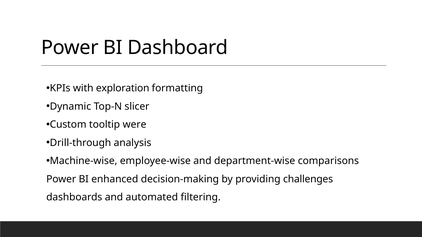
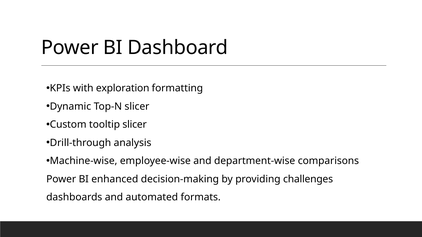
tooltip were: were -> slicer
filtering: filtering -> formats
